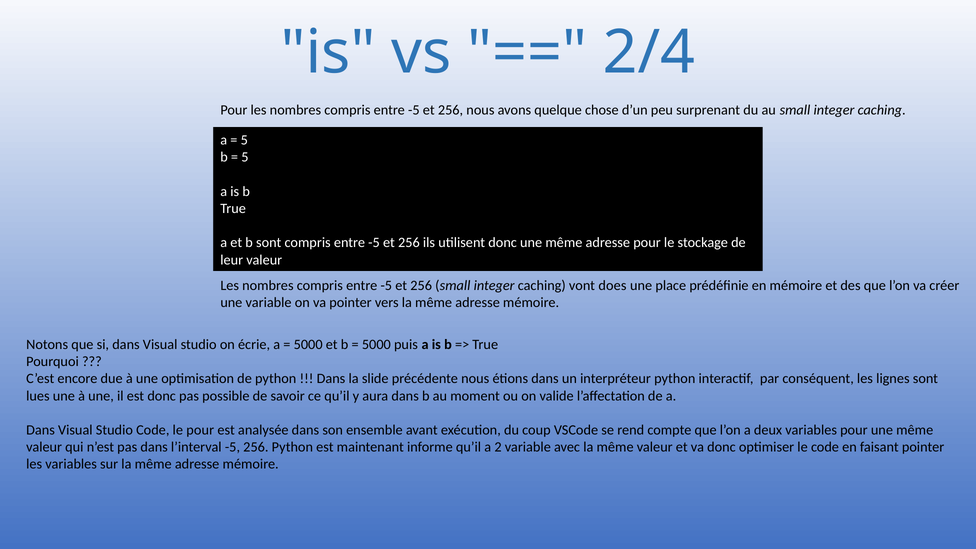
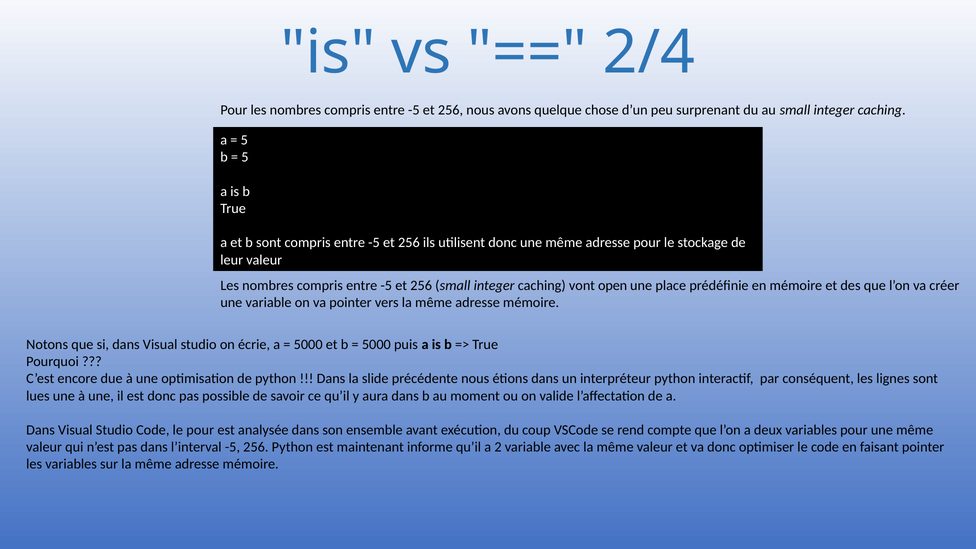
does: does -> open
